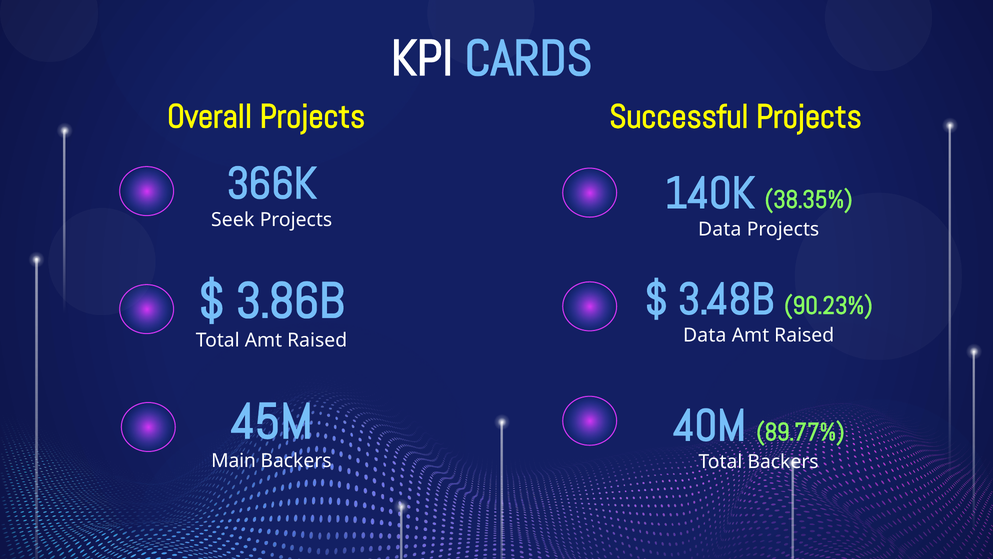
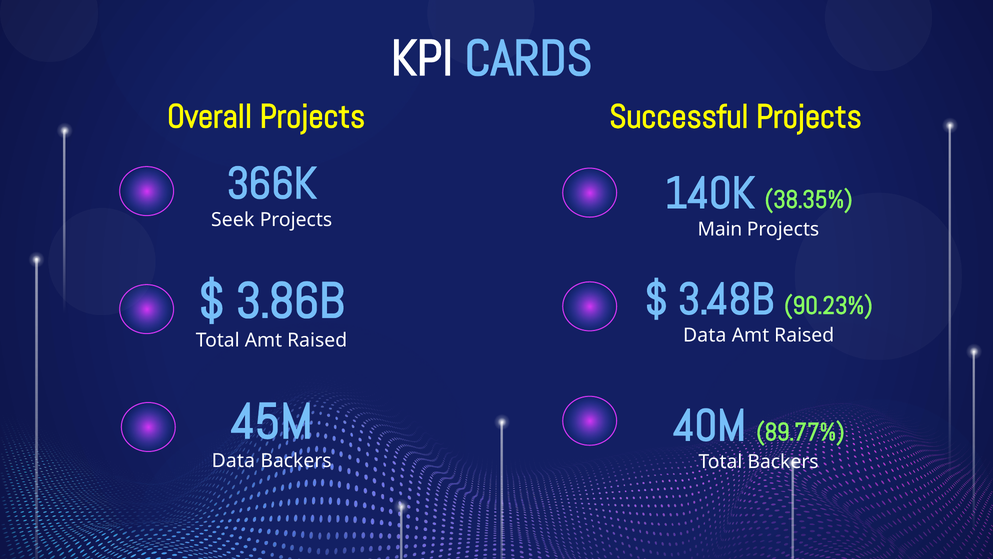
Data at (720, 229): Data -> Main
Main at (234, 460): Main -> Data
